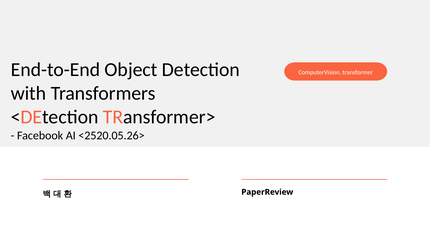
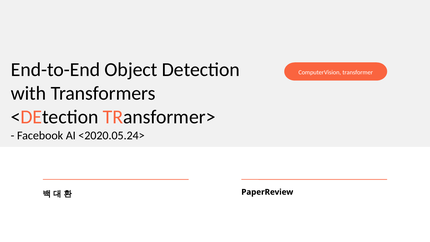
<2520.05.26>: <2520.05.26> -> <2020.05.24>
